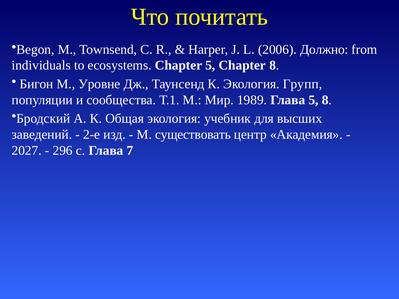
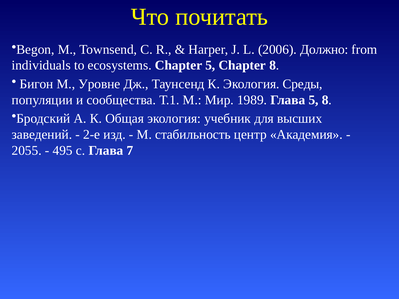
Групп: Групп -> Среды
существовать: существовать -> стабильность
2027: 2027 -> 2055
296: 296 -> 495
